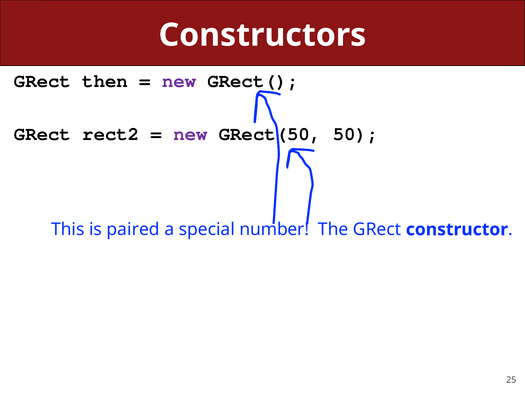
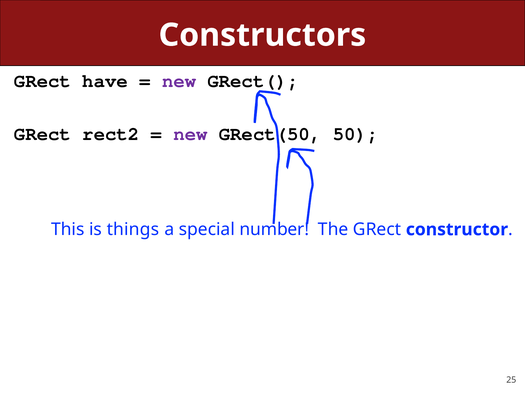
then: then -> have
paired: paired -> things
